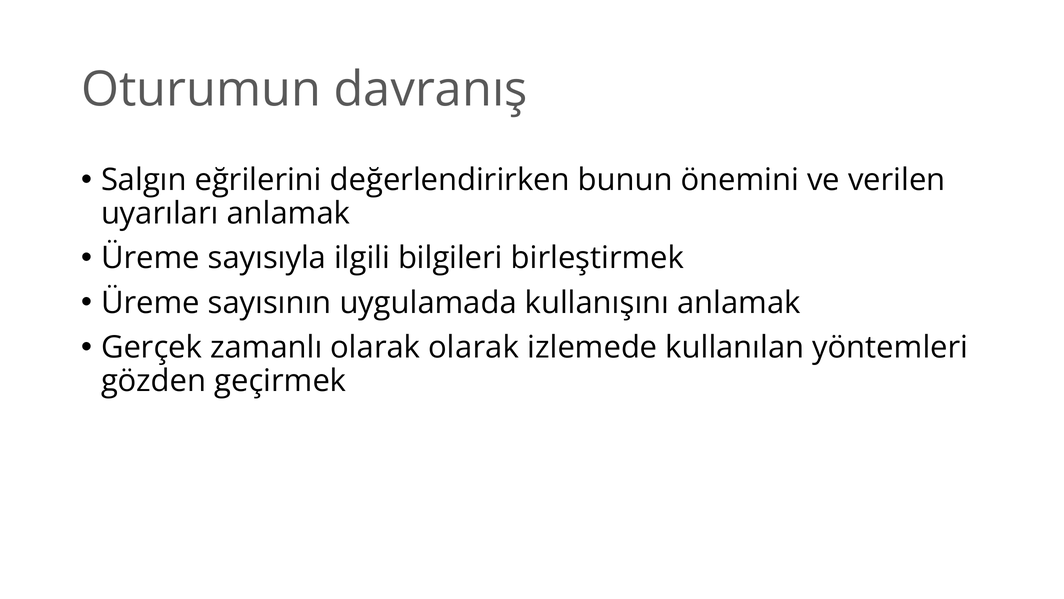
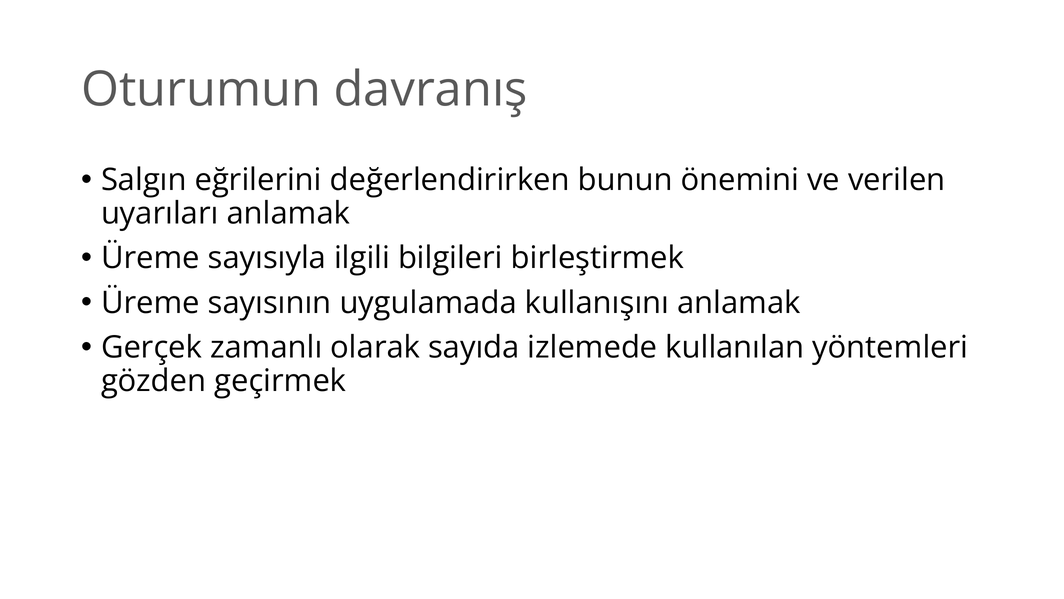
olarak olarak: olarak -> sayıda
